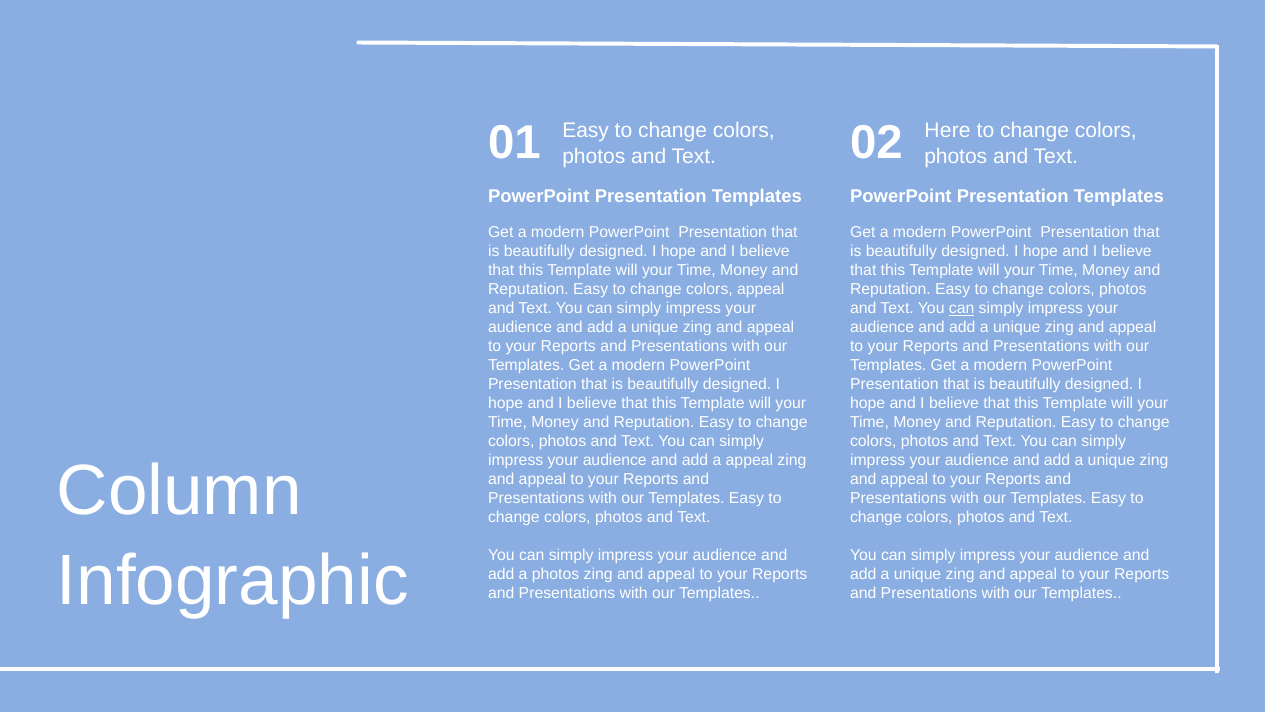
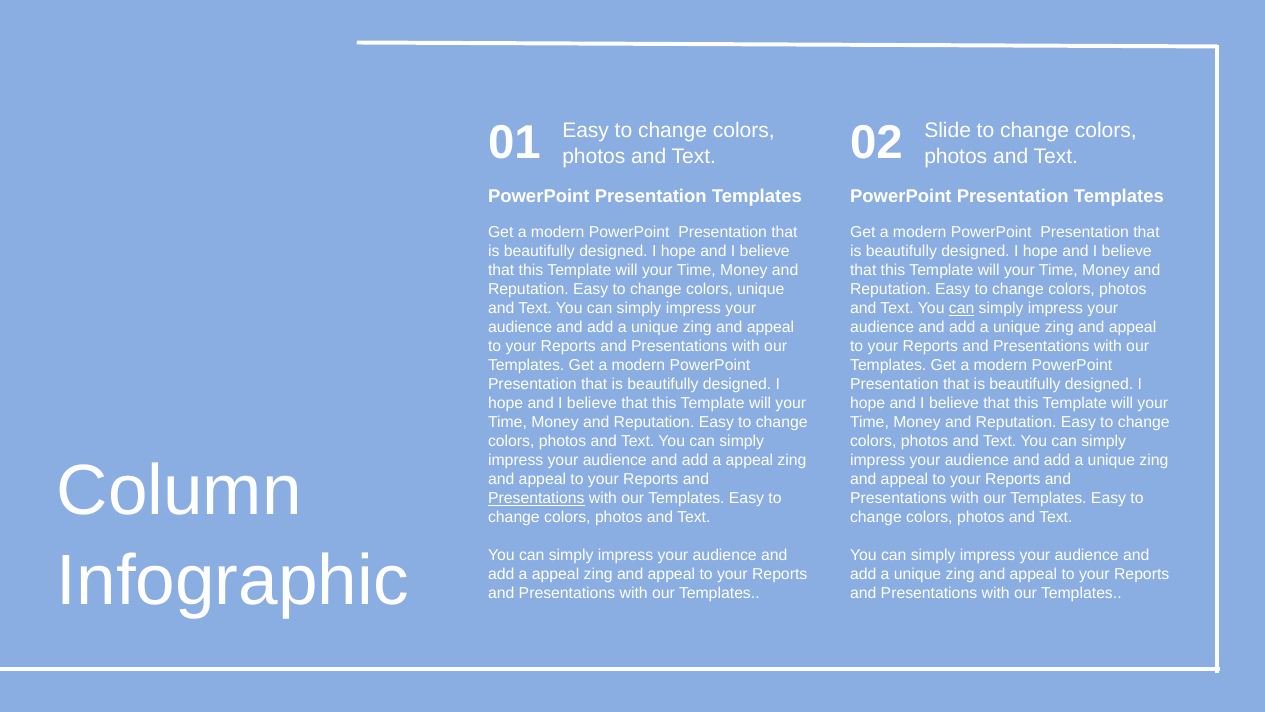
Here: Here -> Slide
colors appeal: appeal -> unique
Presentations at (536, 498) underline: none -> present
photos at (556, 574): photos -> appeal
